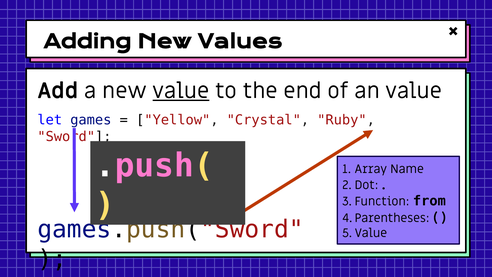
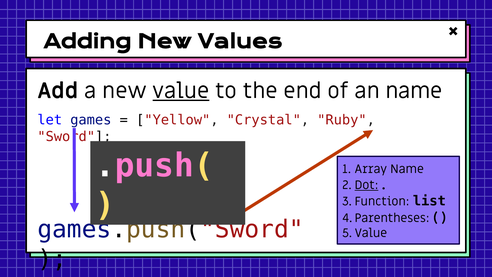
an value: value -> name
Dot underline: none -> present
from: from -> list
